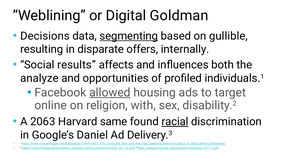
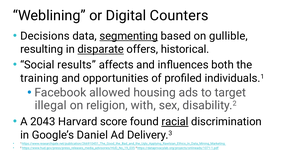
Goldman: Goldman -> Counters
disparate underline: none -> present
internally: internally -> historical
analyze: analyze -> training
allowed underline: present -> none
online: online -> illegal
2063: 2063 -> 2043
same: same -> score
